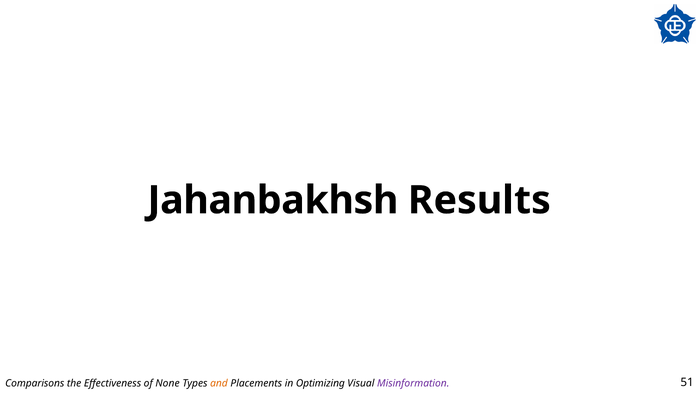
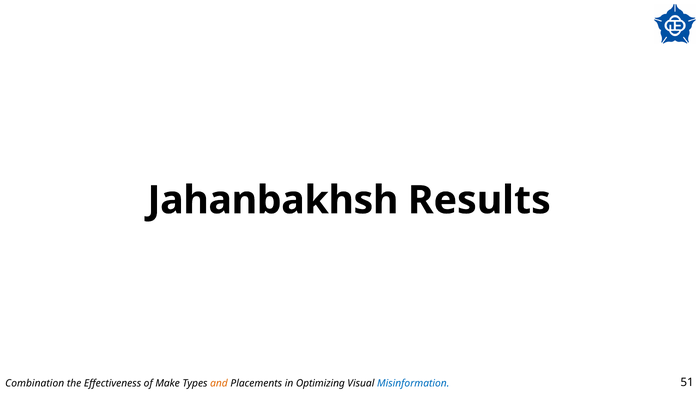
Comparisons: Comparisons -> Combination
None: None -> Make
Misinformation colour: purple -> blue
